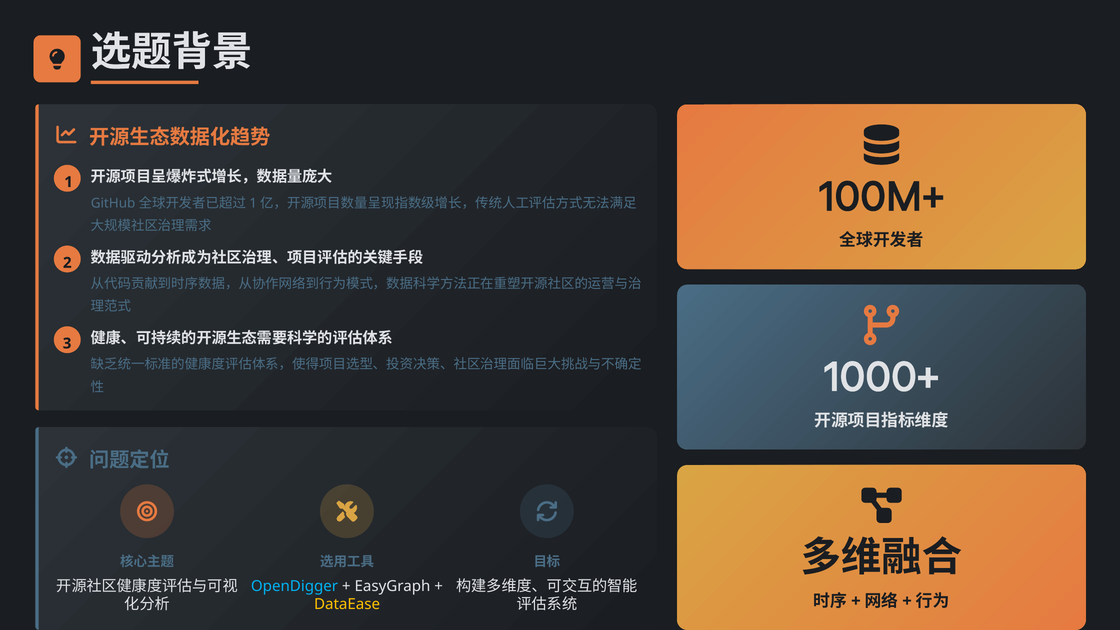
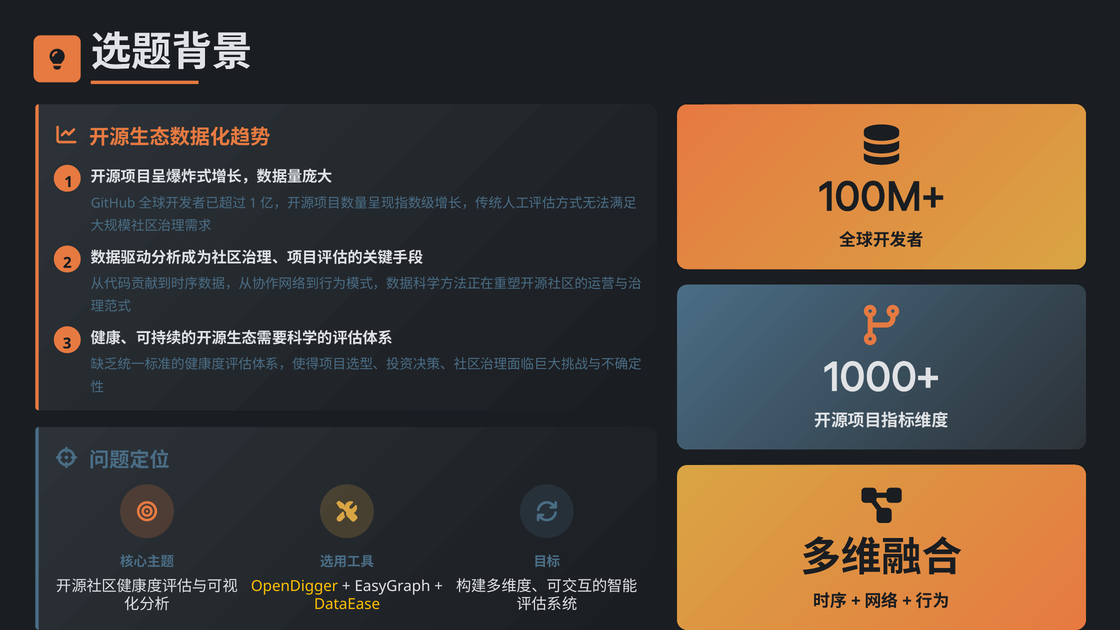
OpenDigger colour: light blue -> yellow
